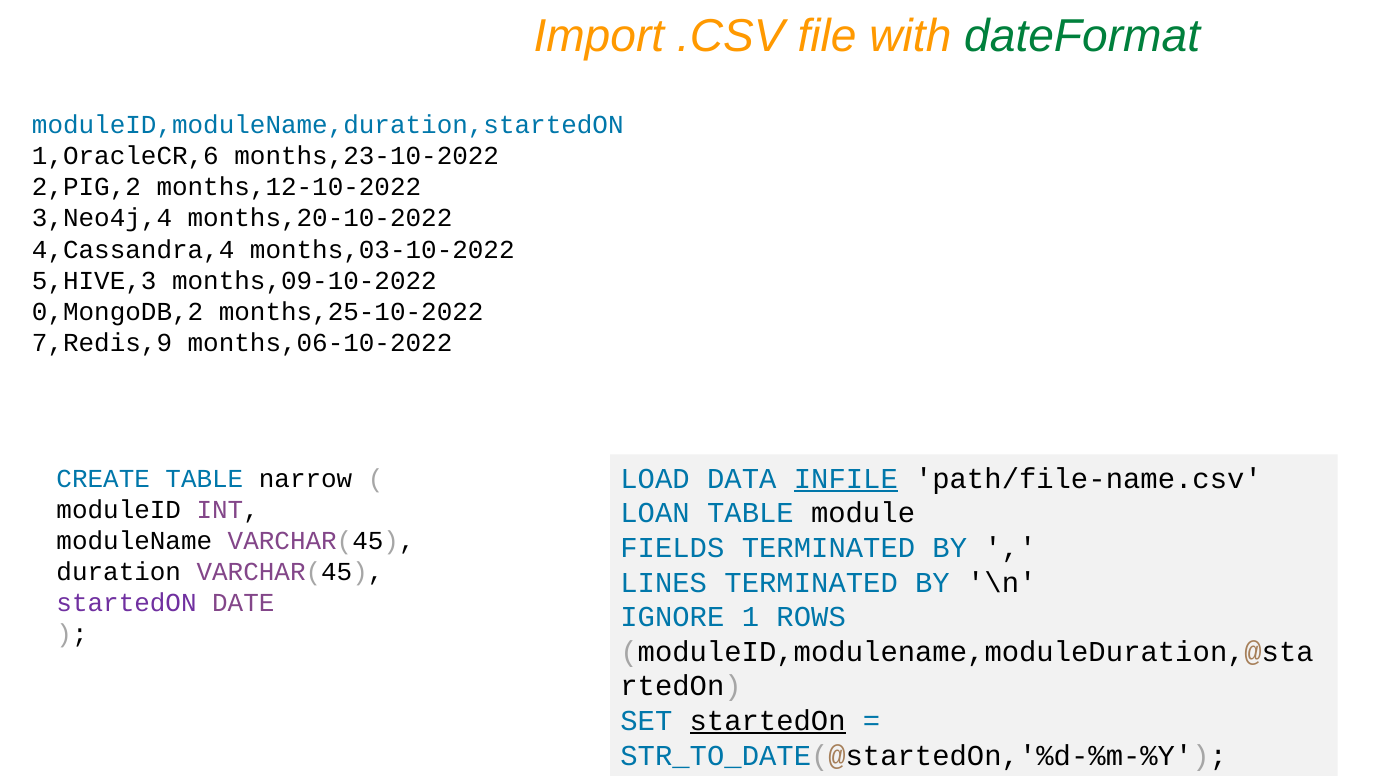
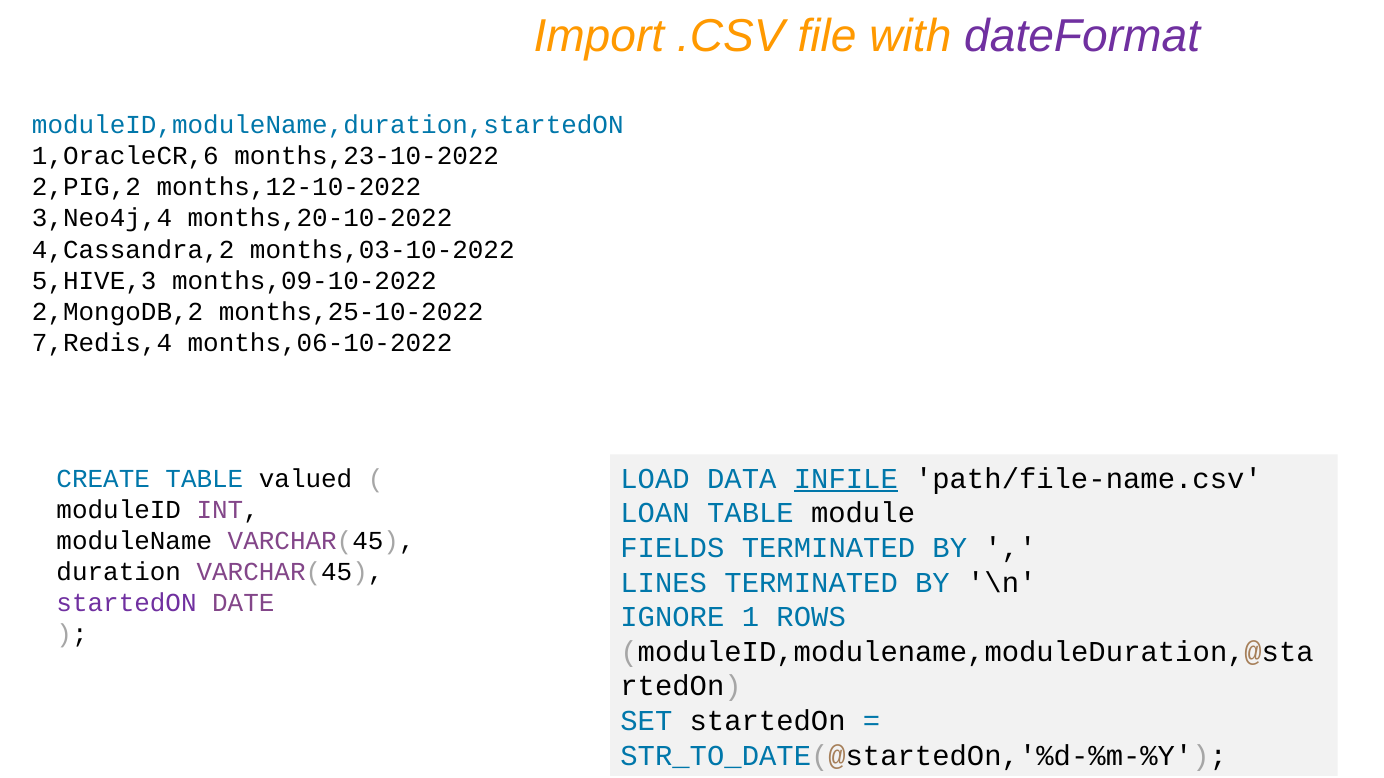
dateFormat colour: green -> purple
4,Cassandra,4: 4,Cassandra,4 -> 4,Cassandra,2
0,MongoDB,2: 0,MongoDB,2 -> 2,MongoDB,2
7,Redis,9: 7,Redis,9 -> 7,Redis,4
narrow: narrow -> valued
startedOn at (768, 721) underline: present -> none
